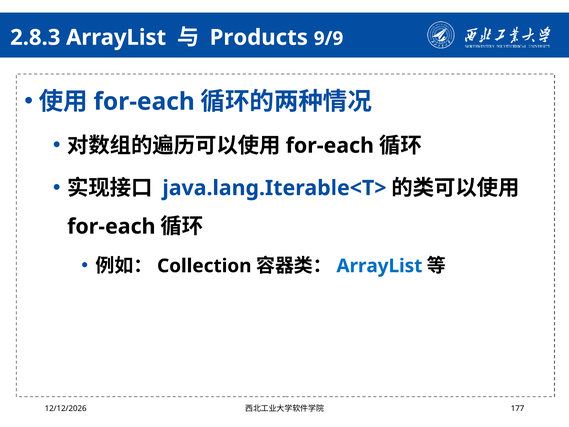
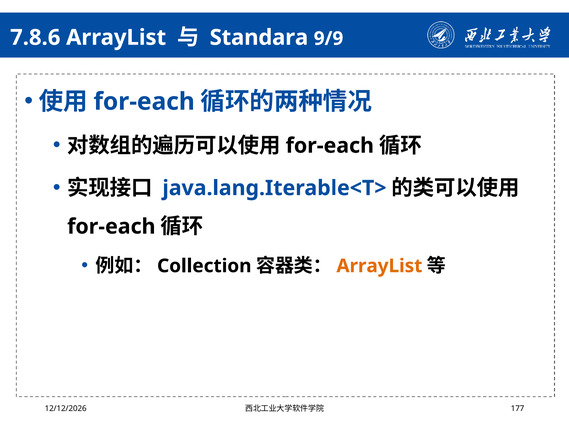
2.8.3: 2.8.3 -> 7.8.6
Products: Products -> Standara
ArrayList at (379, 266) colour: blue -> orange
